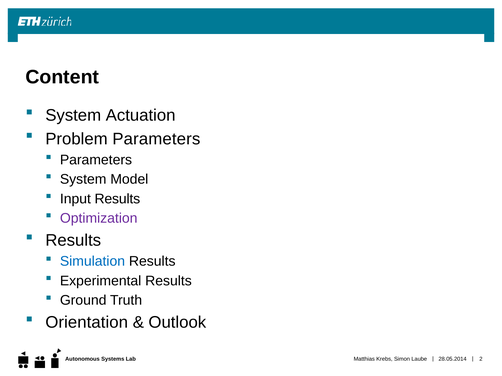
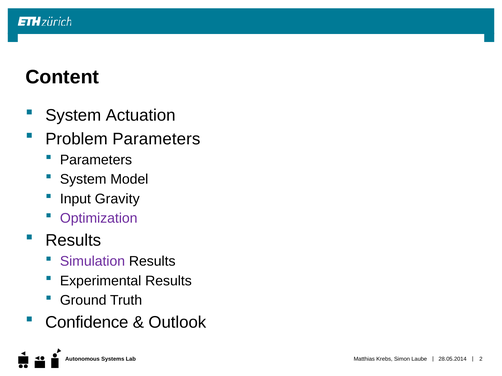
Input Results: Results -> Gravity
Simulation colour: blue -> purple
Orientation: Orientation -> Confidence
